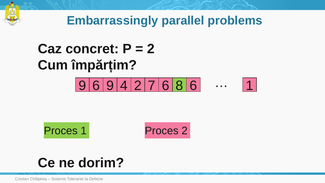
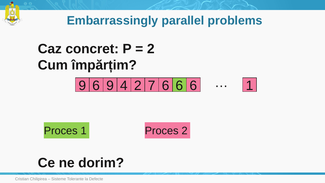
7 6 8: 8 -> 6
